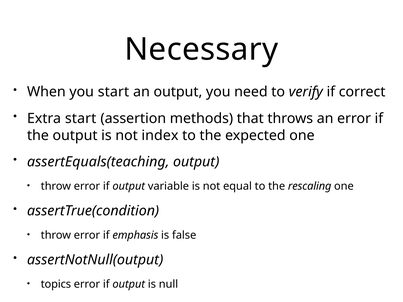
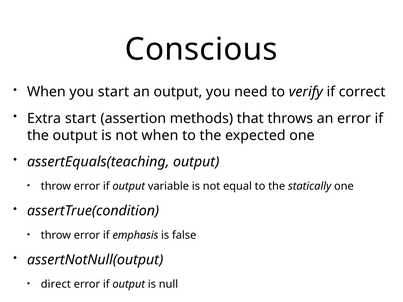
Necessary: Necessary -> Conscious
not index: index -> when
rescaling: rescaling -> statically
topics: topics -> direct
